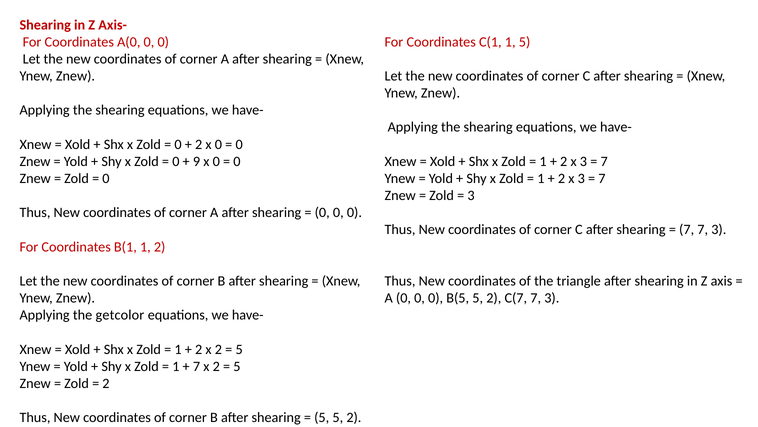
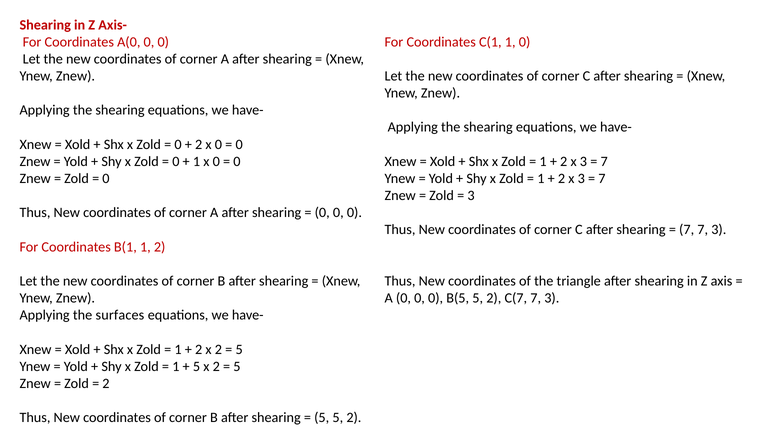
1 5: 5 -> 0
9 at (197, 161): 9 -> 1
getcolor: getcolor -> surfaces
7 at (197, 366): 7 -> 5
